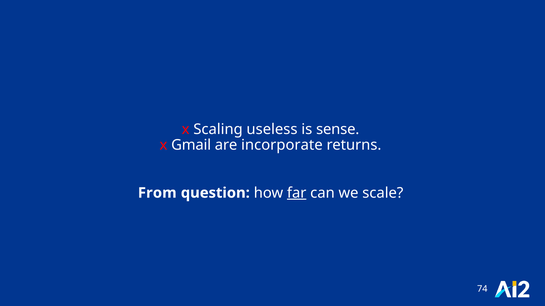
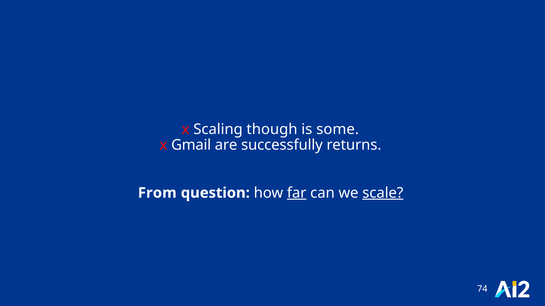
useless: useless -> though
sense: sense -> some
incorporate: incorporate -> successfully
scale underline: none -> present
